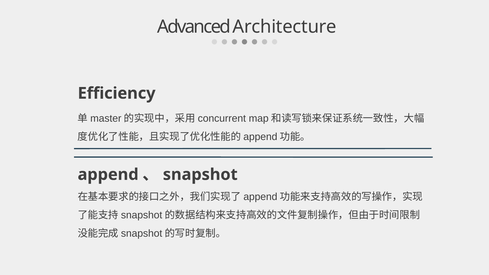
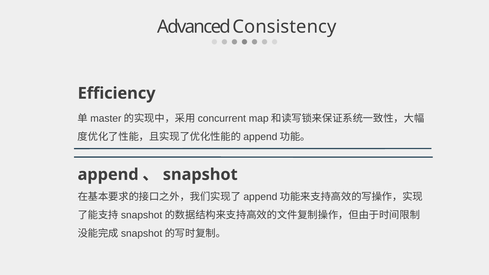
Architecture: Architecture -> Consistency
